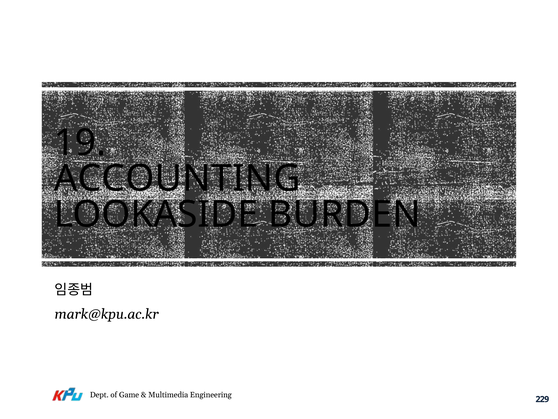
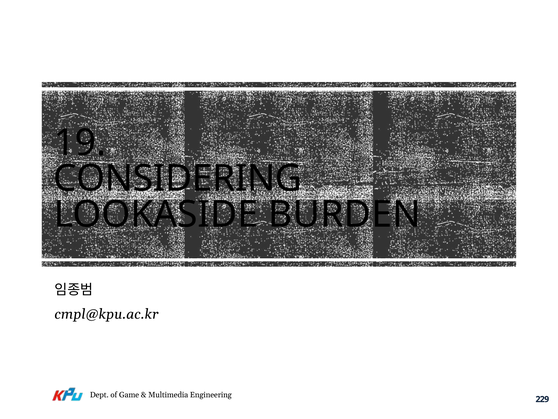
ACCOUNTING: ACCOUNTING -> CONSIDERING
mark@kpu.ac.kr: mark@kpu.ac.kr -> cmpl@kpu.ac.kr
